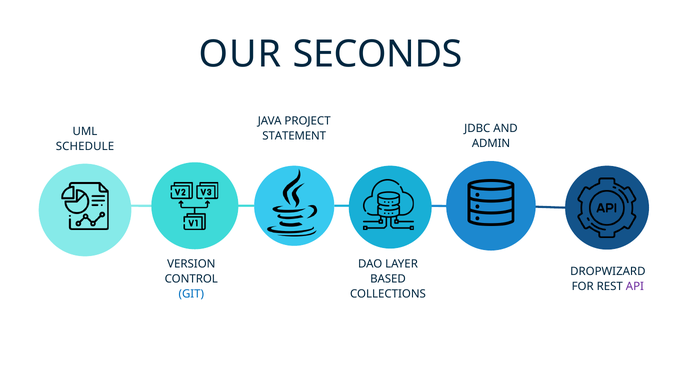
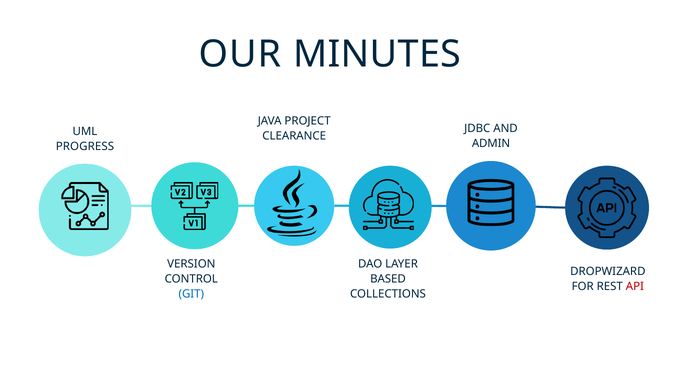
SECONDS: SECONDS -> MINUTES
STATEMENT: STATEMENT -> CLEARANCE
SCHEDULE: SCHEDULE -> PROGRESS
API colour: purple -> red
